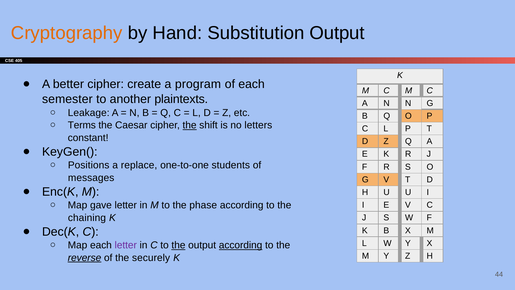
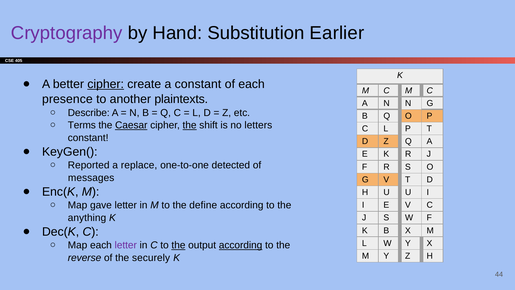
Cryptography colour: orange -> purple
Substitution Output: Output -> Earlier
cipher at (106, 84) underline: none -> present
a program: program -> constant
semester: semester -> presence
Leakage: Leakage -> Describe
Caesar underline: none -> present
Positions: Positions -> Reported
students: students -> detected
phase: phase -> define
chaining: chaining -> anything
reverse underline: present -> none
